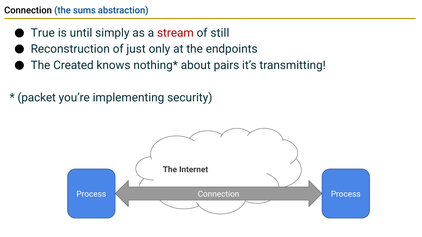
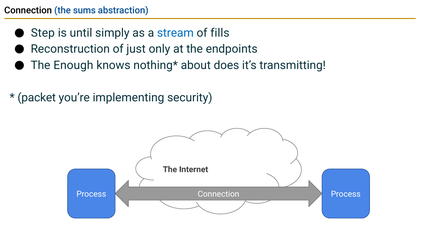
True: True -> Step
stream colour: red -> blue
still: still -> fills
Created: Created -> Enough
pairs: pairs -> does
